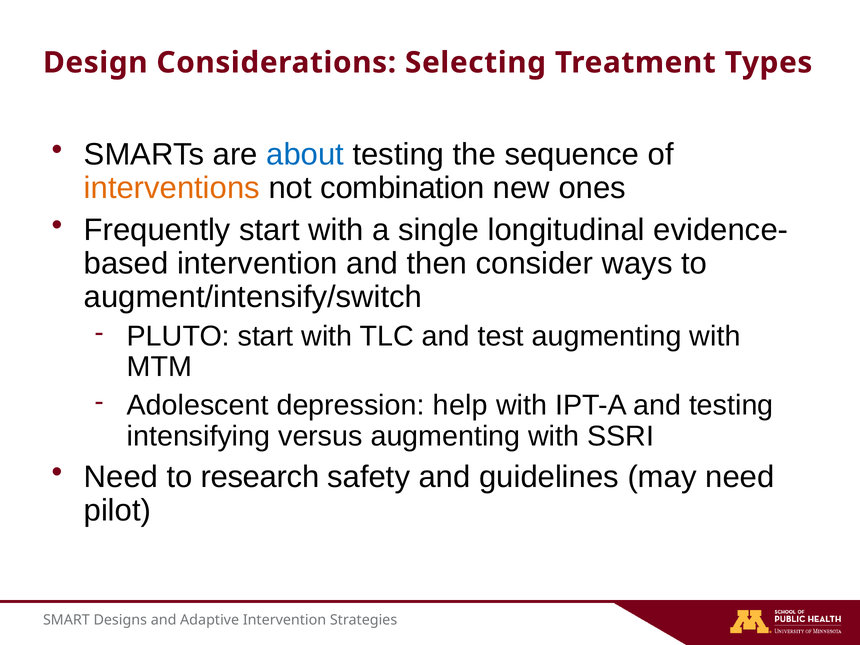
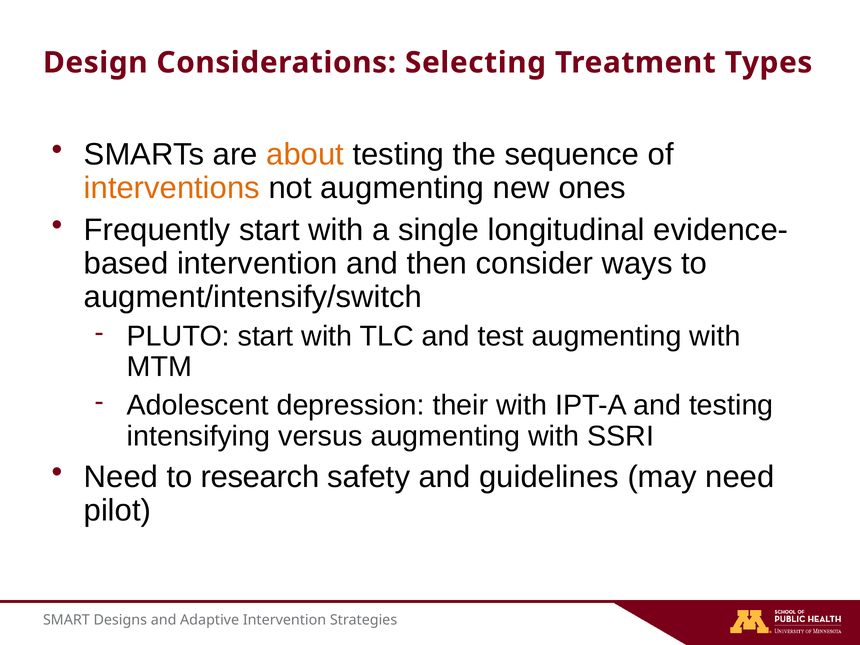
about colour: blue -> orange
not combination: combination -> augmenting
help: help -> their
